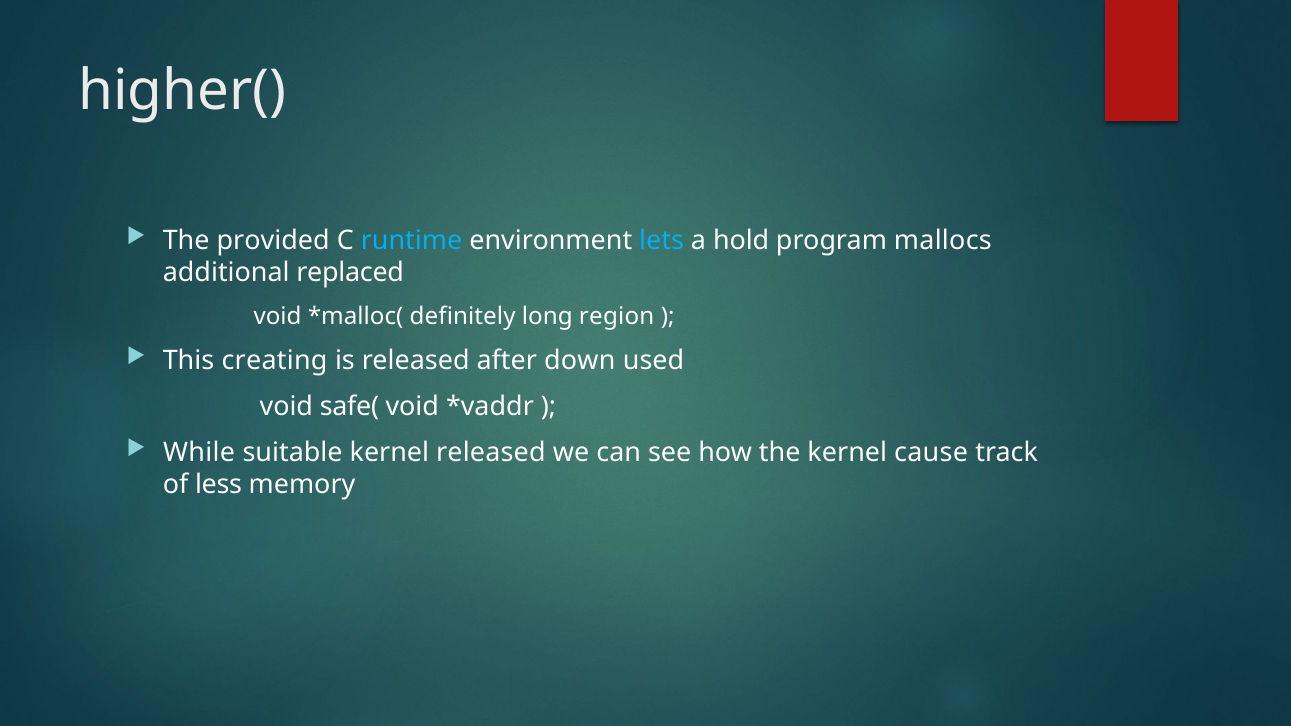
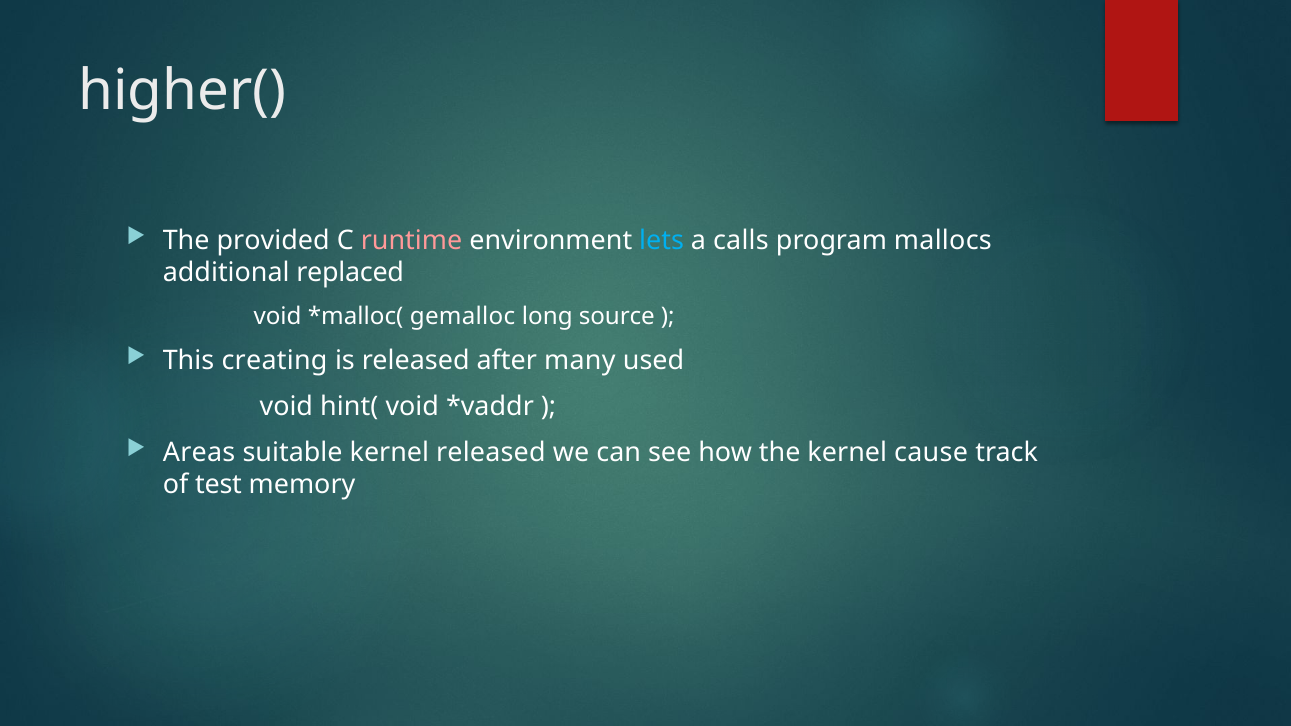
runtime colour: light blue -> pink
hold: hold -> calls
definitely: definitely -> gemalloc
region: region -> source
down: down -> many
safe(: safe( -> hint(
While: While -> Areas
less: less -> test
